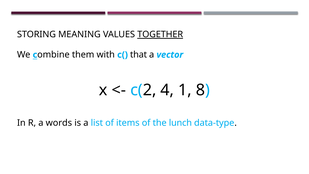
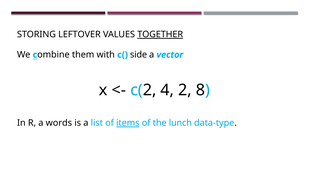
MEANING: MEANING -> LEFTOVER
that: that -> side
1: 1 -> 2
items underline: none -> present
